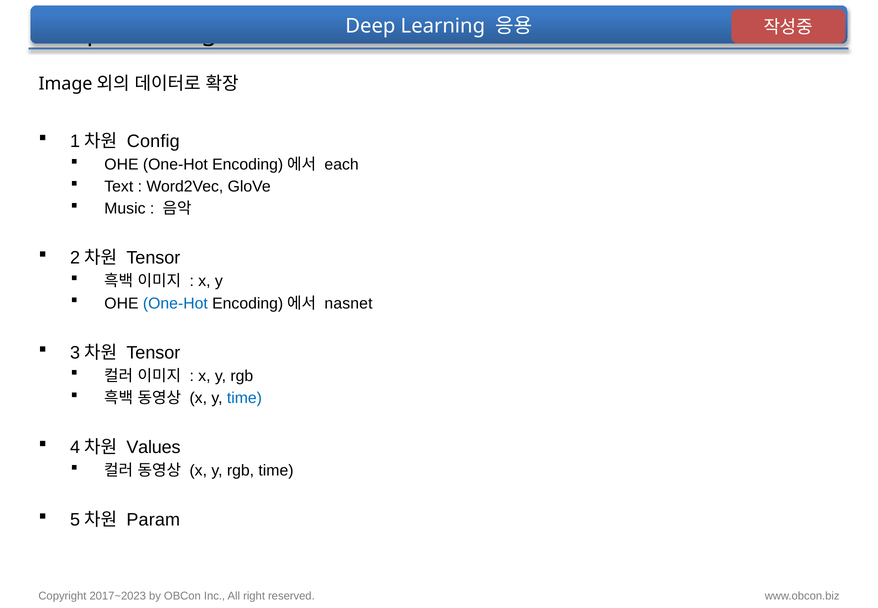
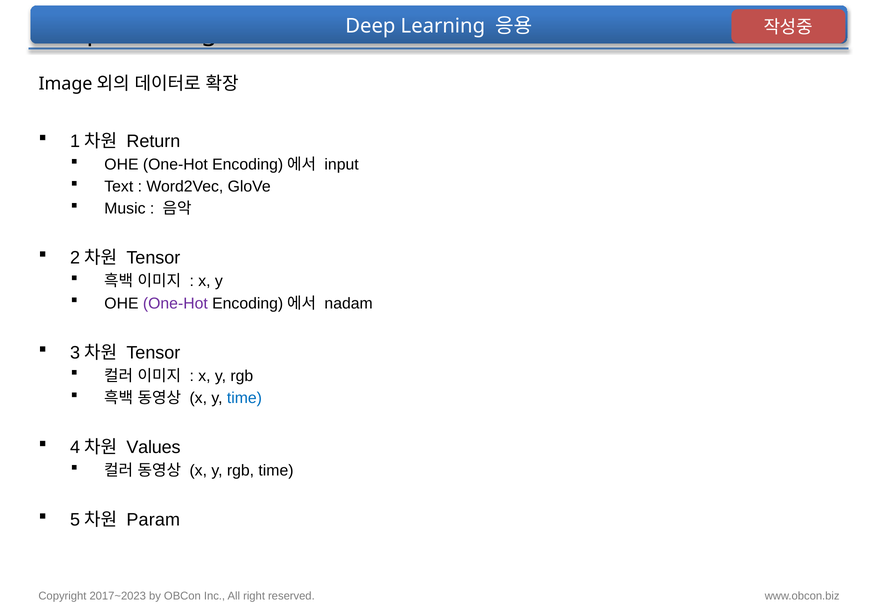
Config: Config -> Return
each: each -> input
One-Hot at (175, 303) colour: blue -> purple
nasnet: nasnet -> nadam
